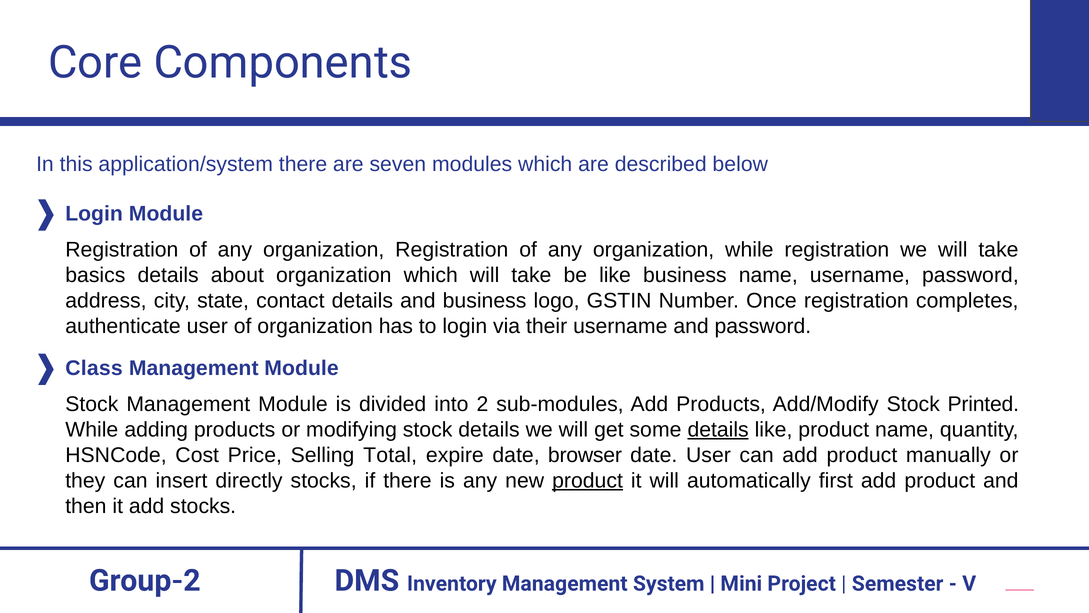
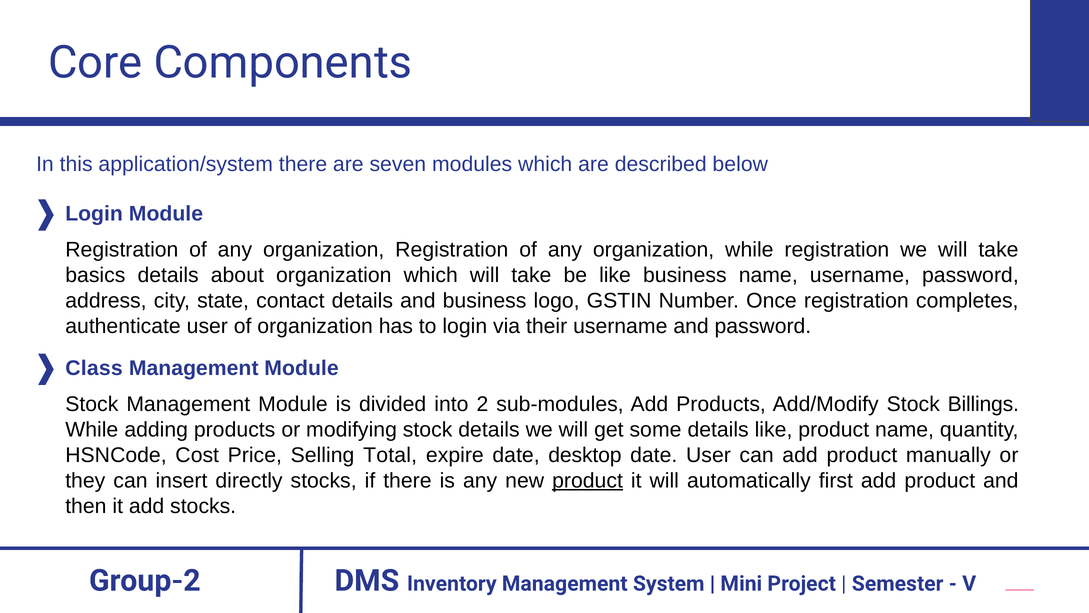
Printed: Printed -> Billings
details at (718, 429) underline: present -> none
browser: browser -> desktop
